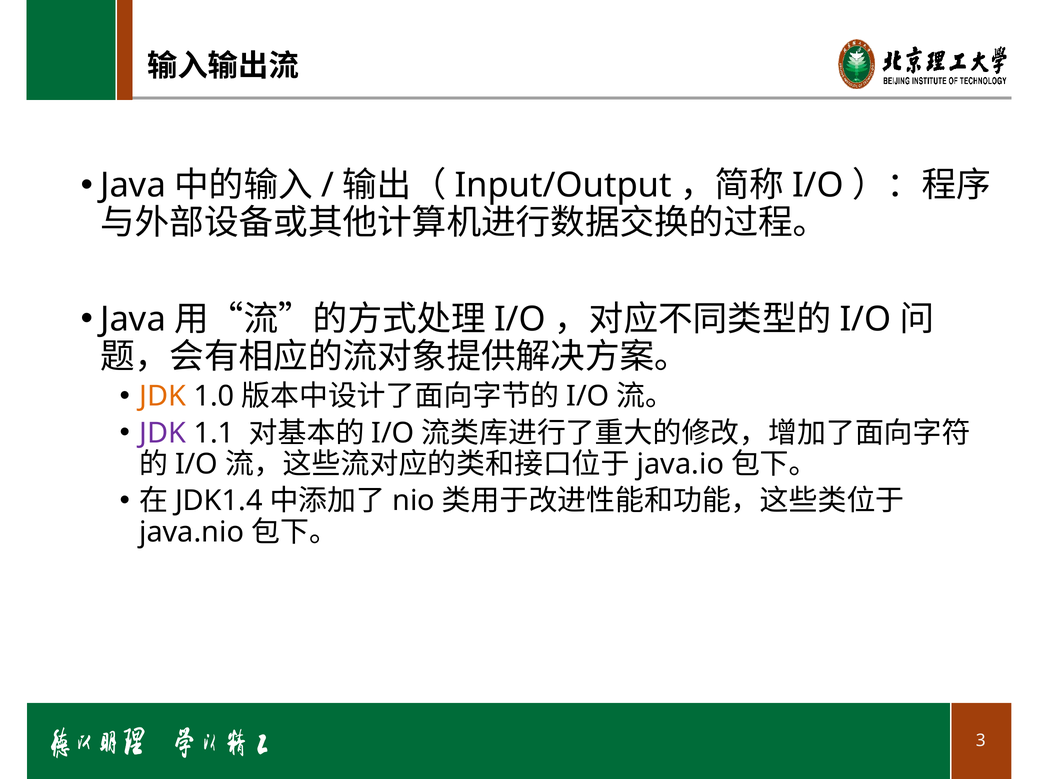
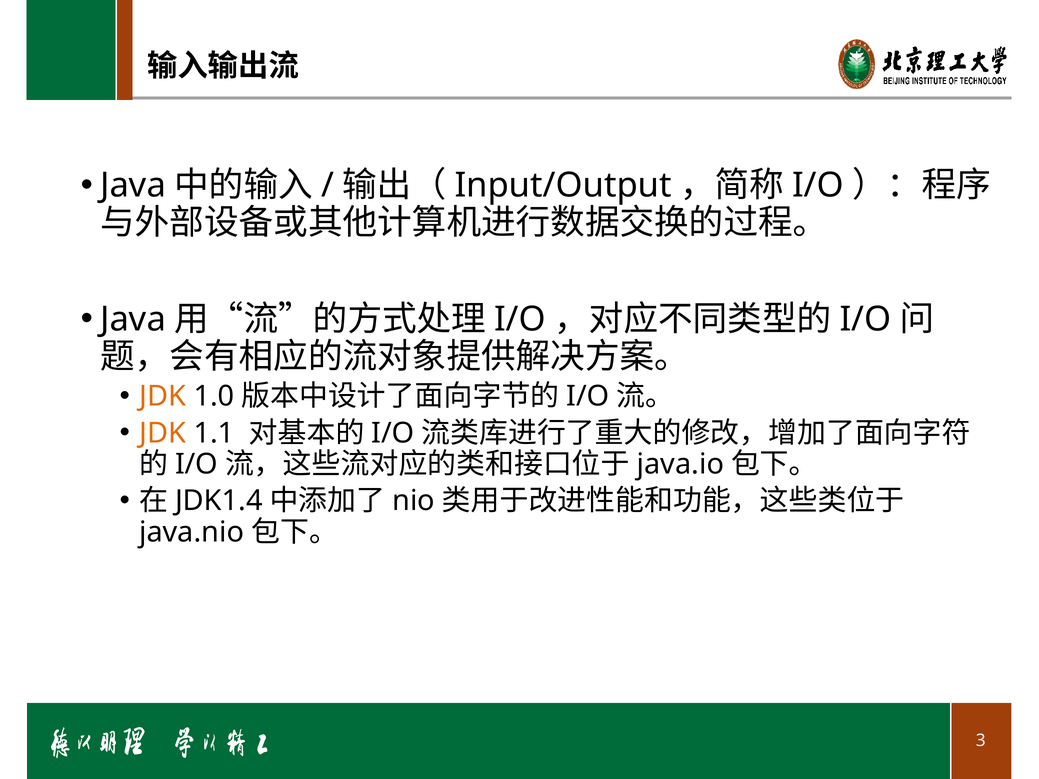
JDK at (163, 433) colour: purple -> orange
